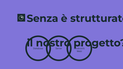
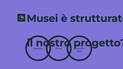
Senza: Senza -> Musei
